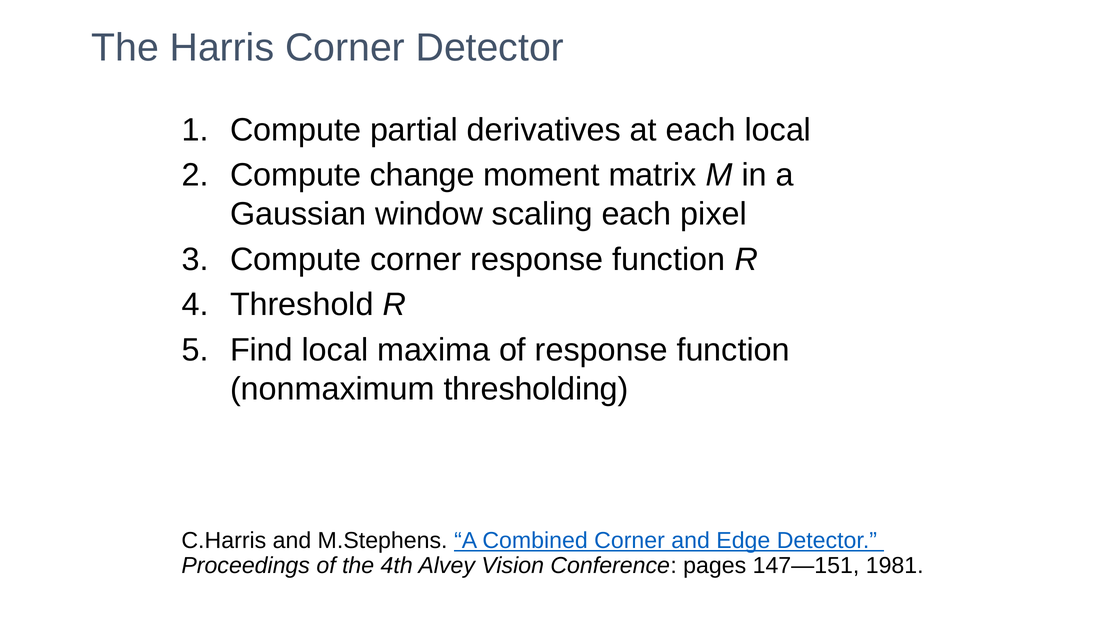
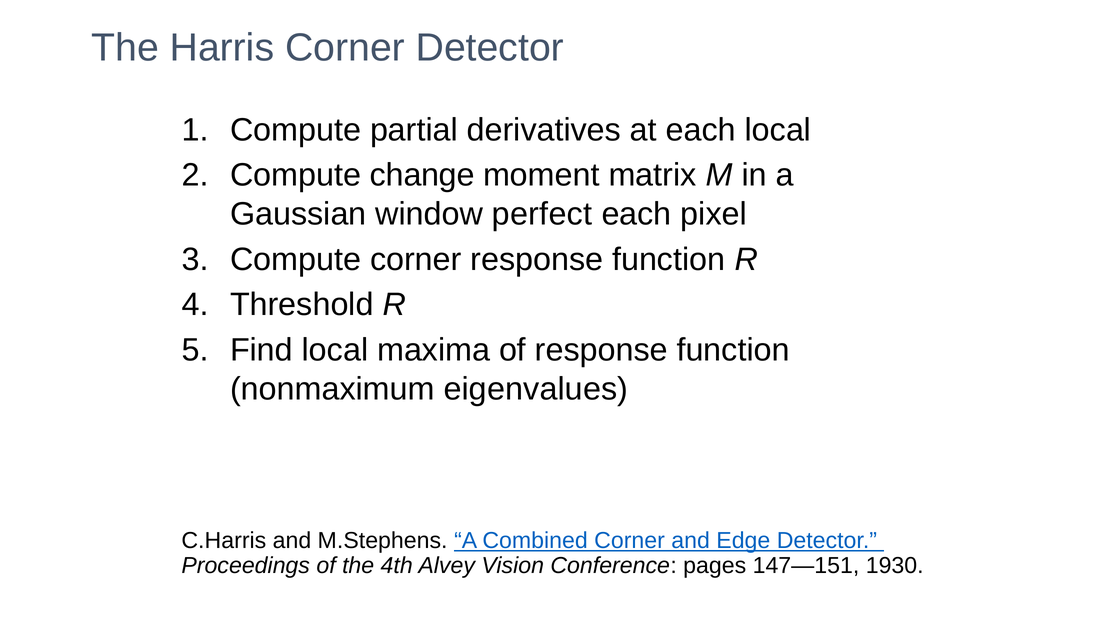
scaling: scaling -> perfect
thresholding: thresholding -> eigenvalues
1981: 1981 -> 1930
